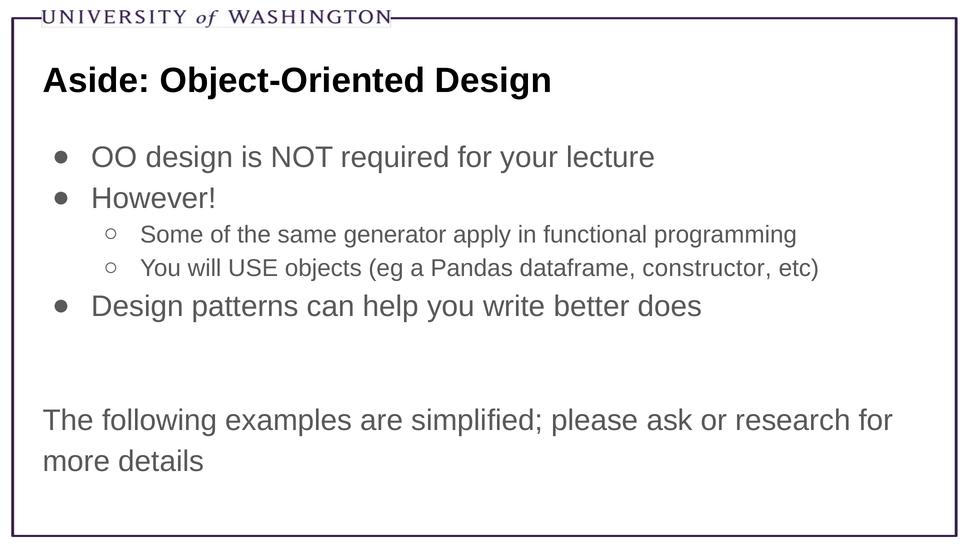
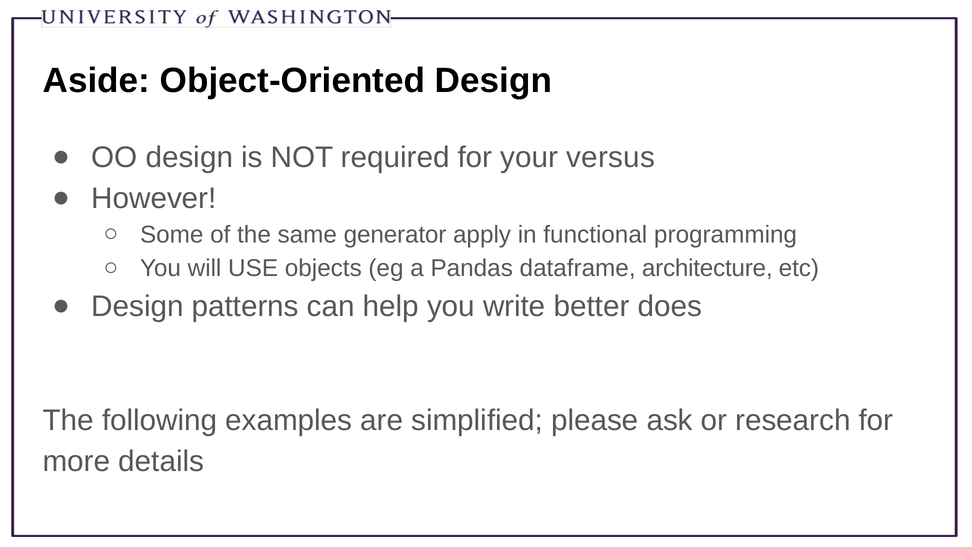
lecture: lecture -> versus
constructor: constructor -> architecture
